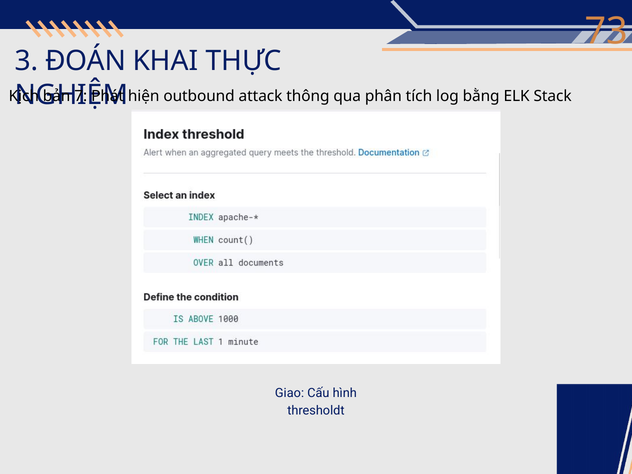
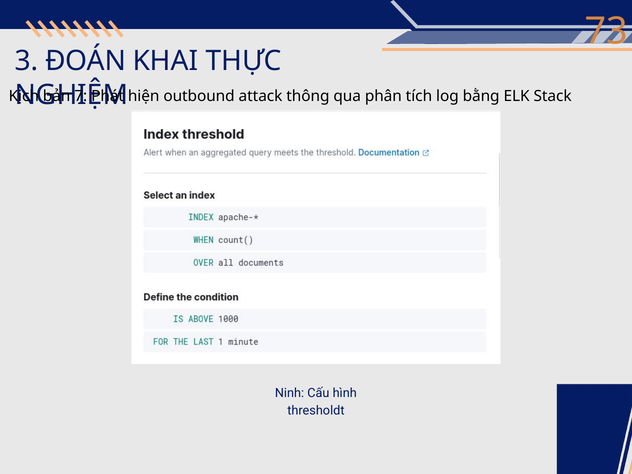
Giao: Giao -> Ninh
